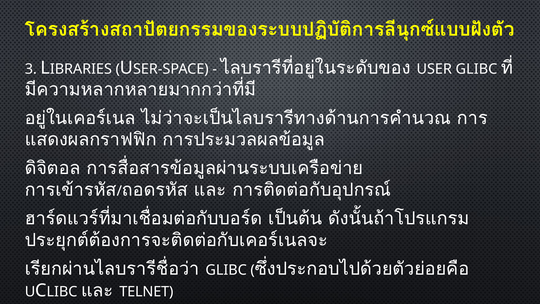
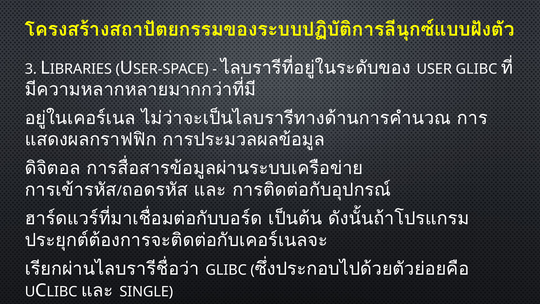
TELNET: TELNET -> SINGLE
